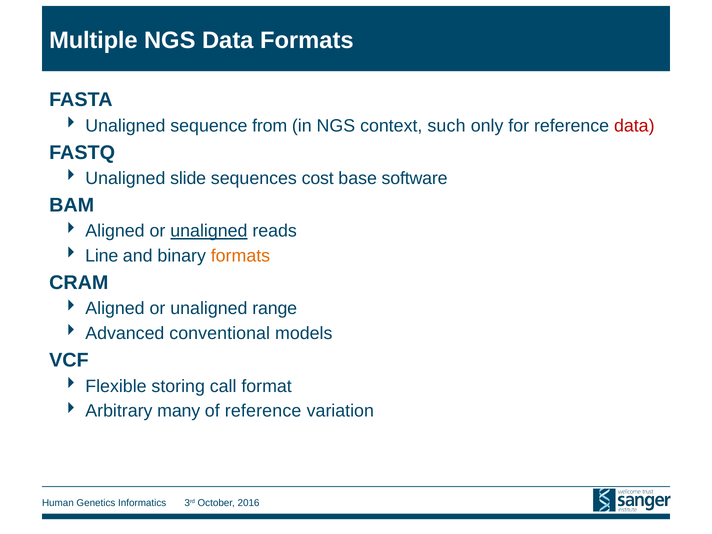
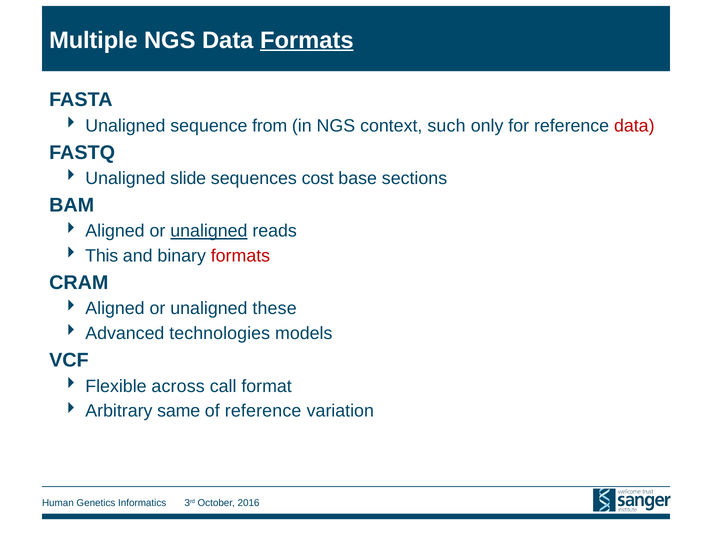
Formats at (307, 40) underline: none -> present
software: software -> sections
Line: Line -> This
formats at (240, 256) colour: orange -> red
range: range -> these
conventional: conventional -> technologies
storing: storing -> across
many: many -> same
